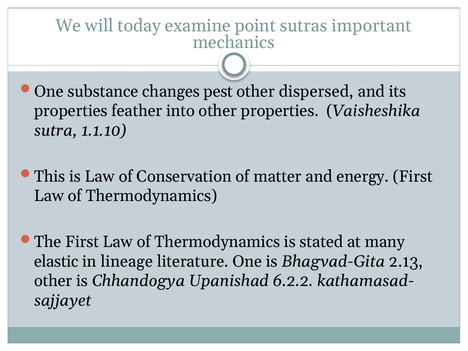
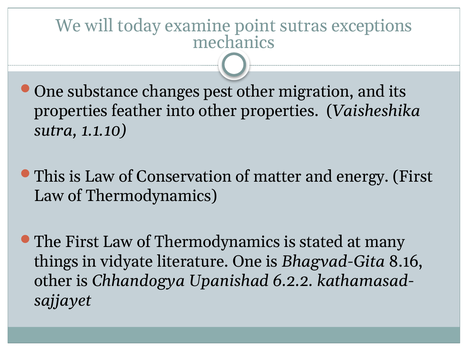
important: important -> exceptions
dispersed: dispersed -> migration
elastic: elastic -> things
lineage: lineage -> vidyate
2.13: 2.13 -> 8.16
